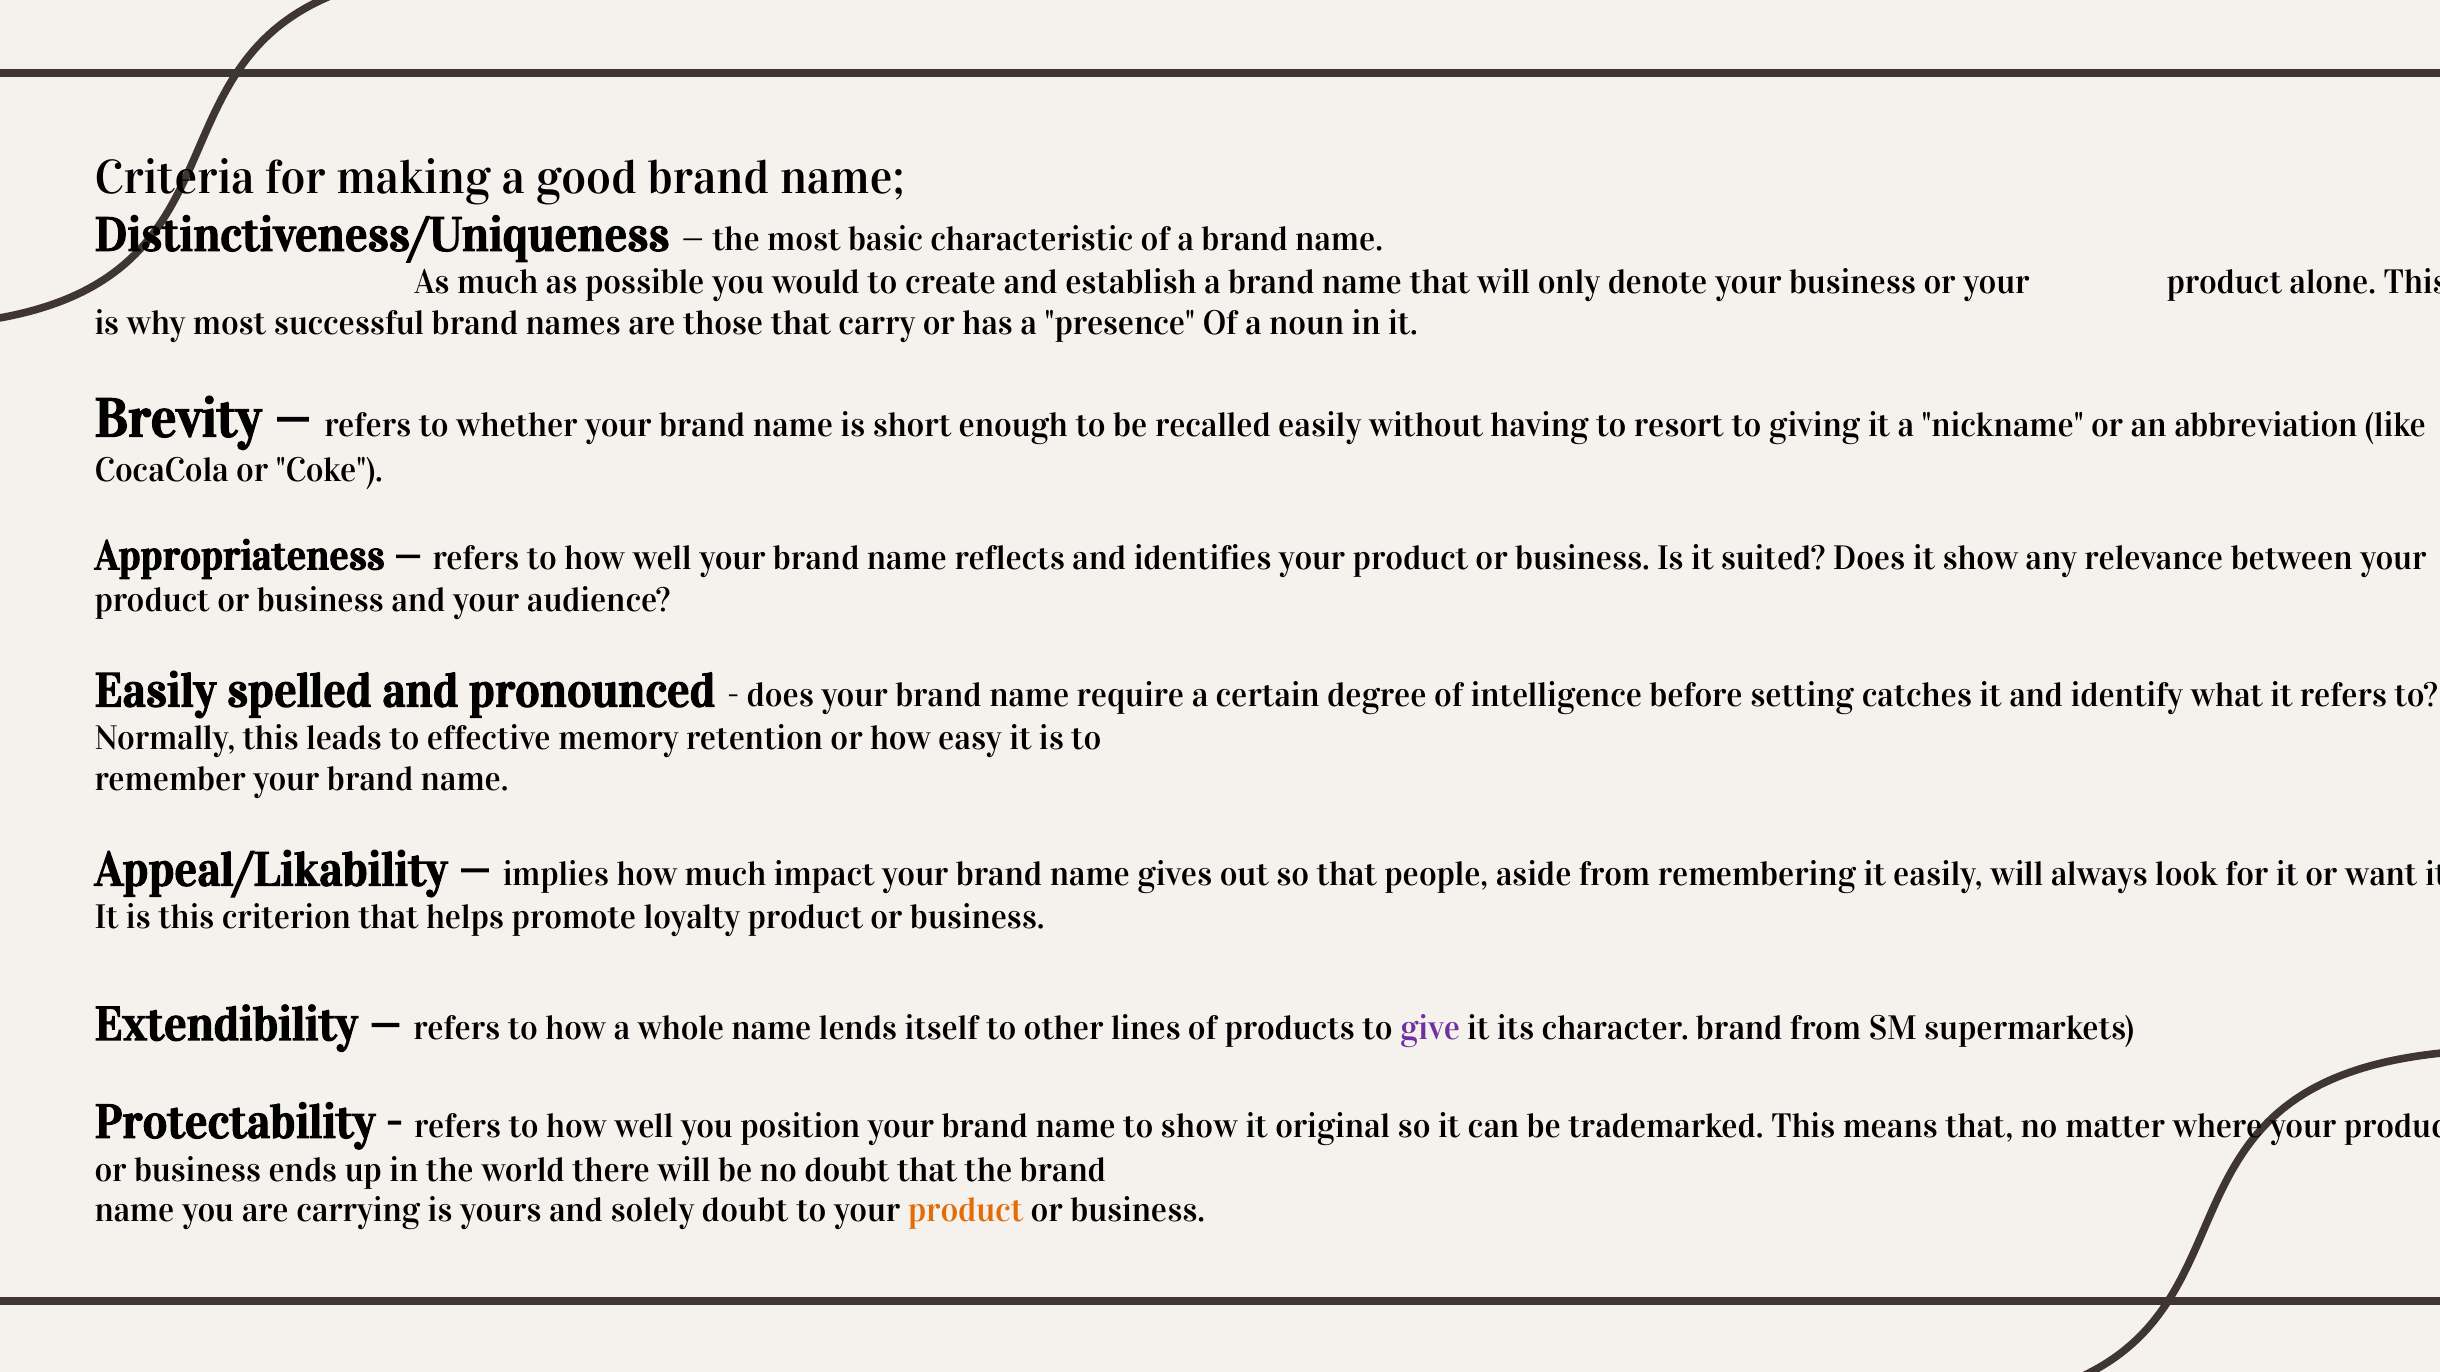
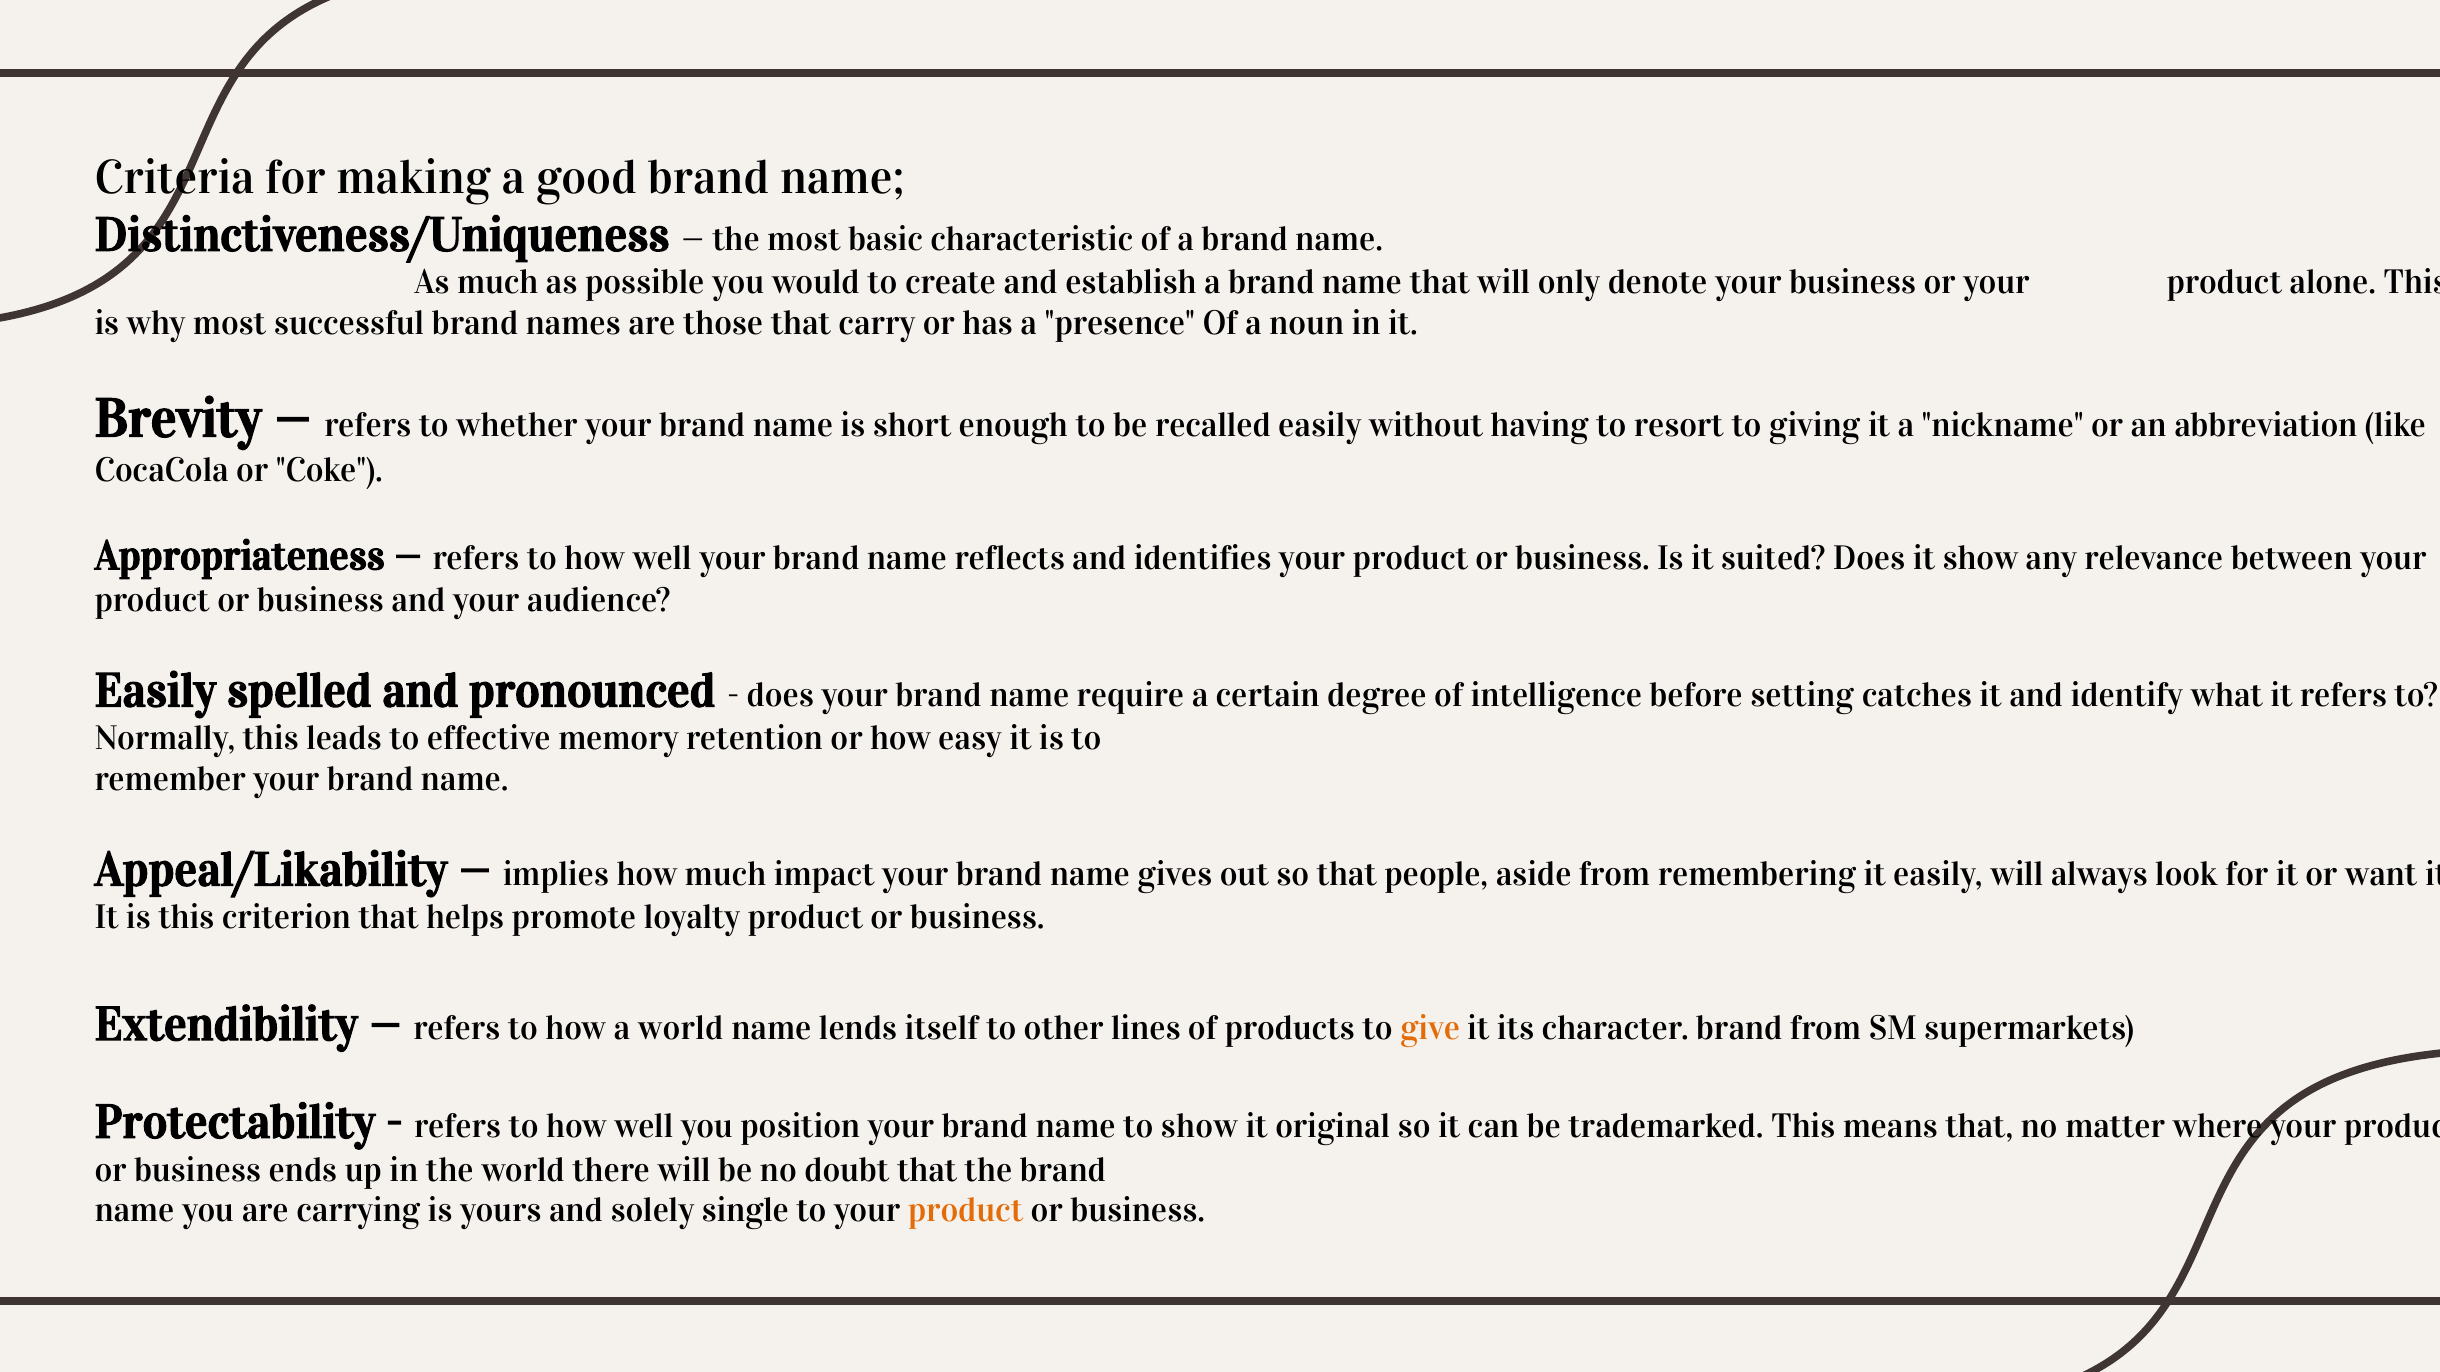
a whole: whole -> world
give colour: purple -> orange
solely doubt: doubt -> single
